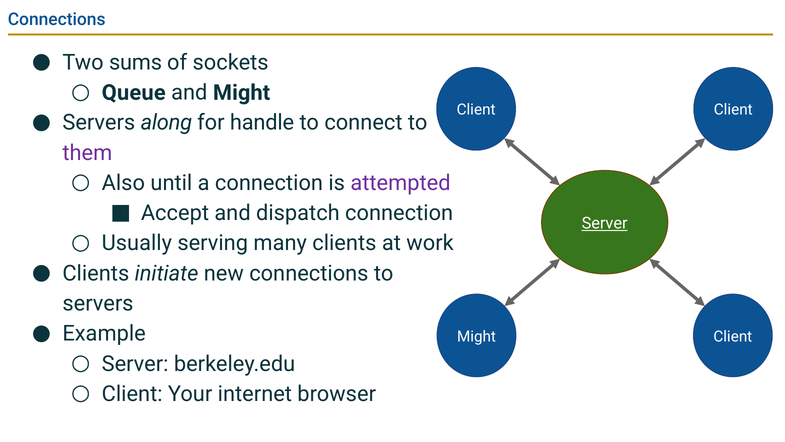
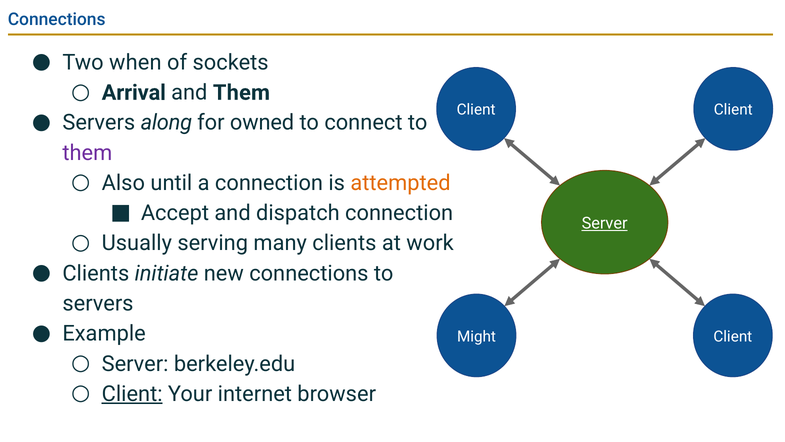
sums: sums -> when
Queue: Queue -> Arrival
and Might: Might -> Them
handle: handle -> owned
attempted colour: purple -> orange
Client at (132, 394) underline: none -> present
